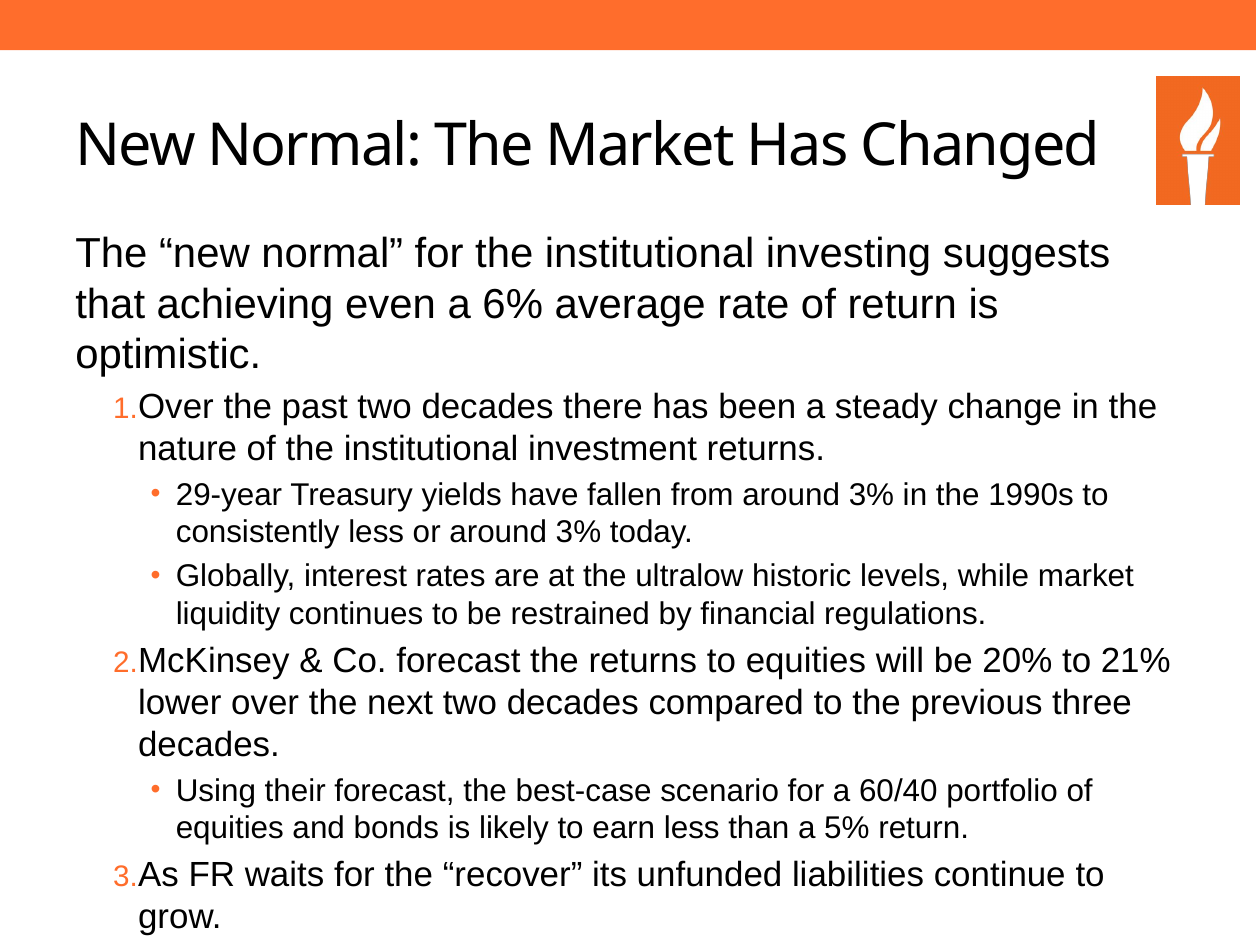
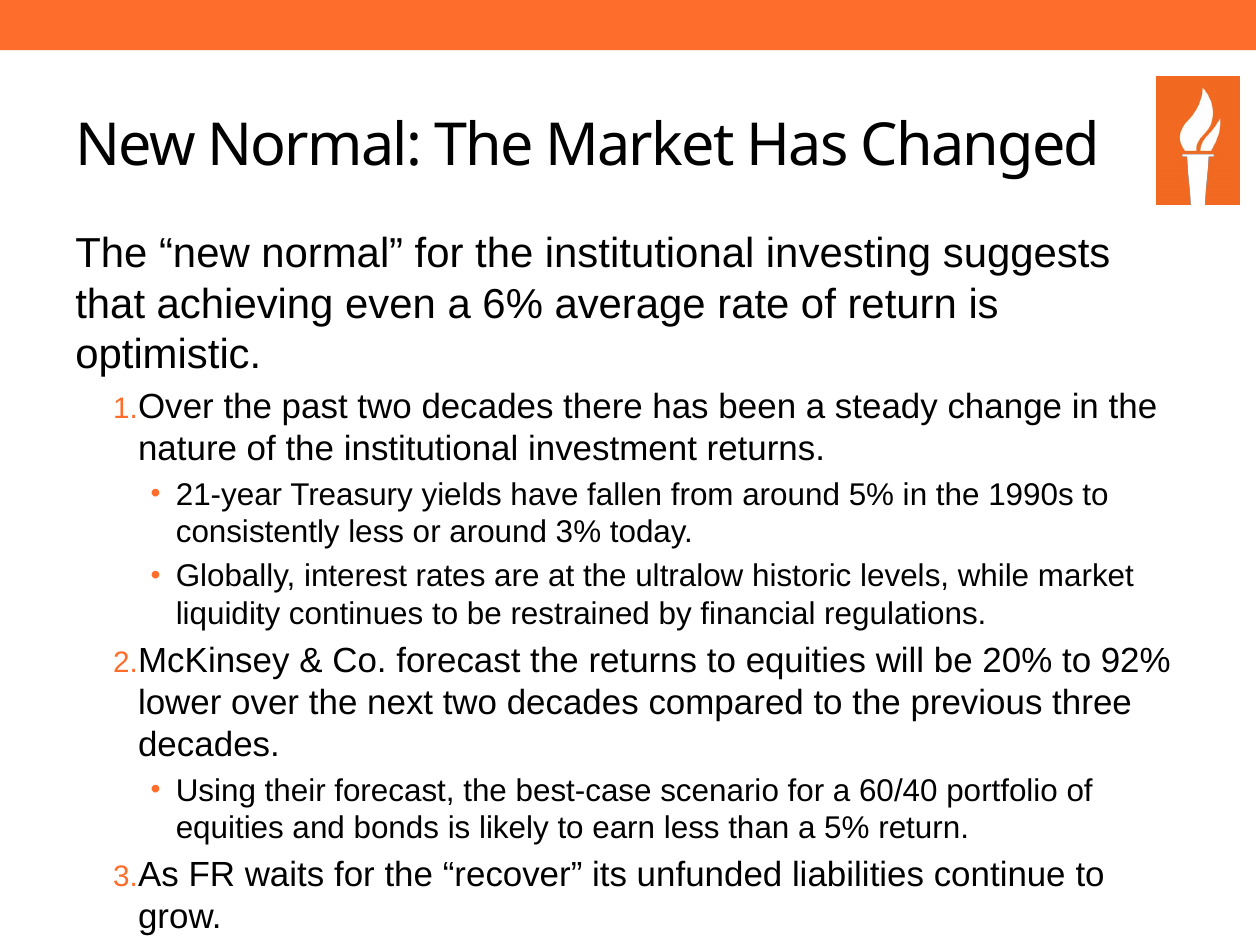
29-year: 29-year -> 21-year
from around 3%: 3% -> 5%
21%: 21% -> 92%
